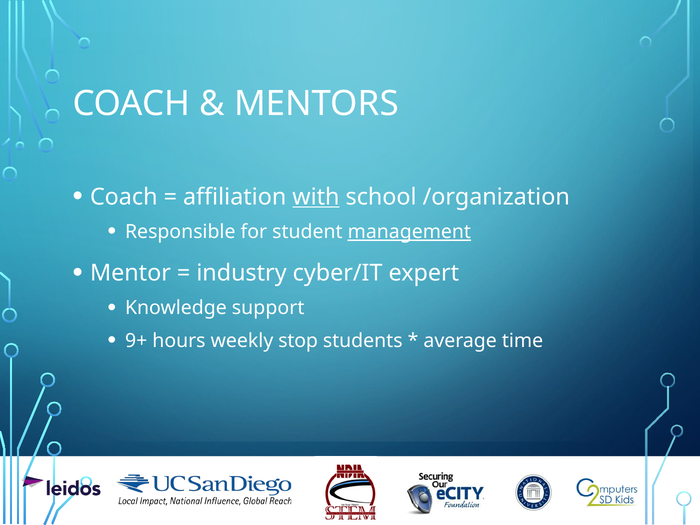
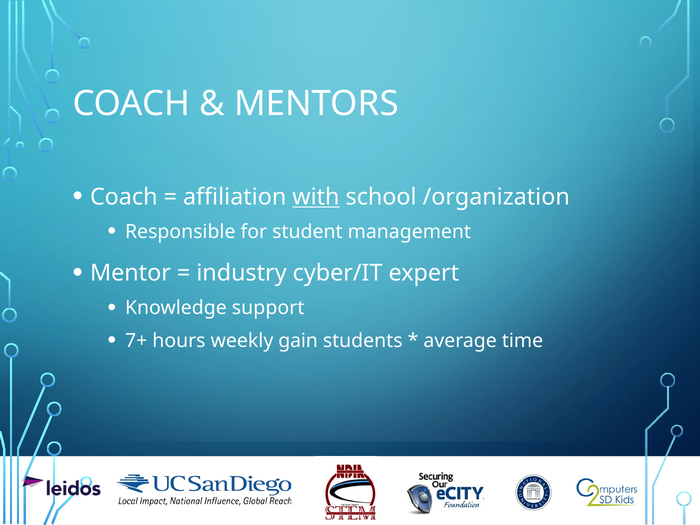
management underline: present -> none
9+: 9+ -> 7+
stop: stop -> gain
